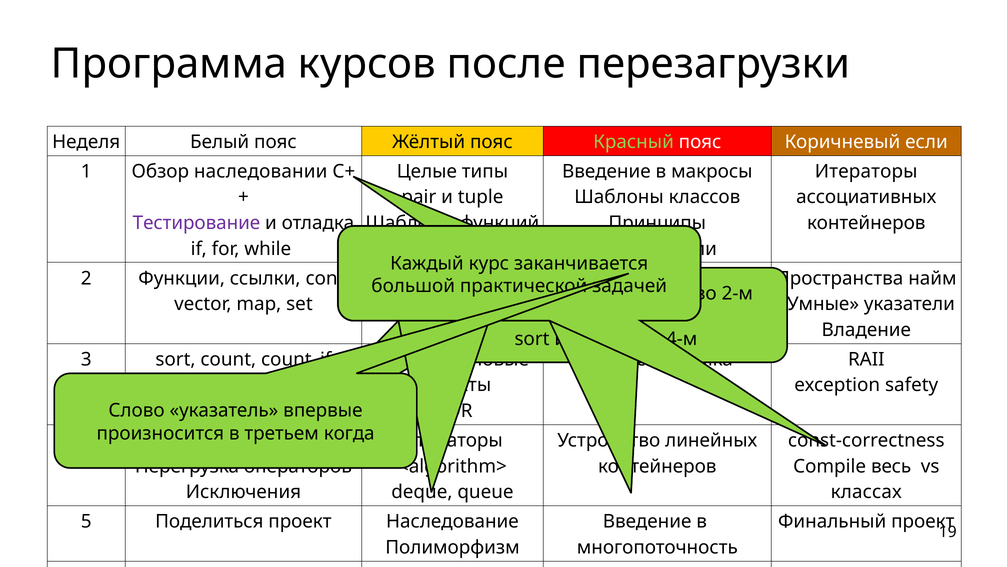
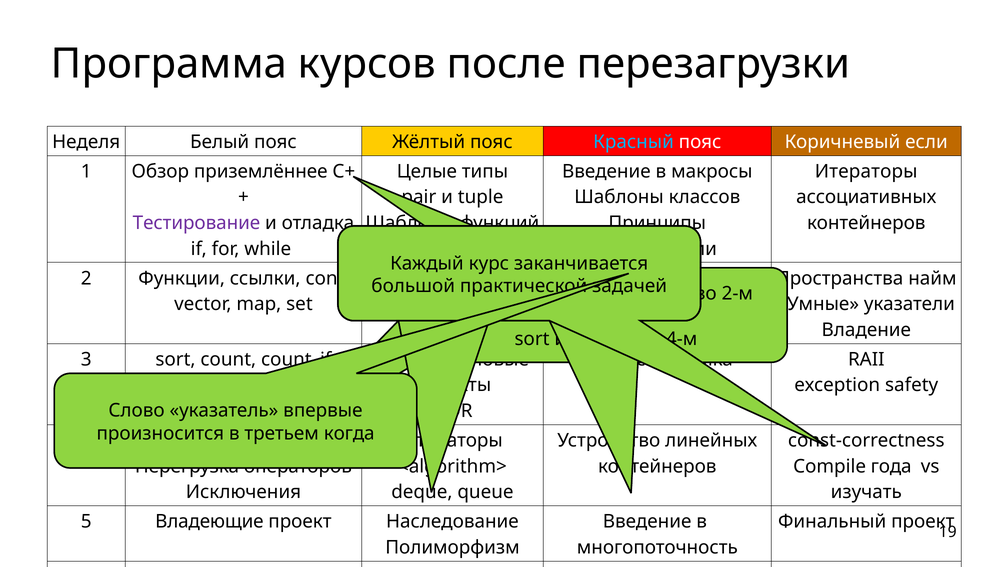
Красный colour: light green -> light blue
наследовании: наследовании -> приземлённее
весь: весь -> года
классах: классах -> изучать
Поделиться: Поделиться -> Владеющие
